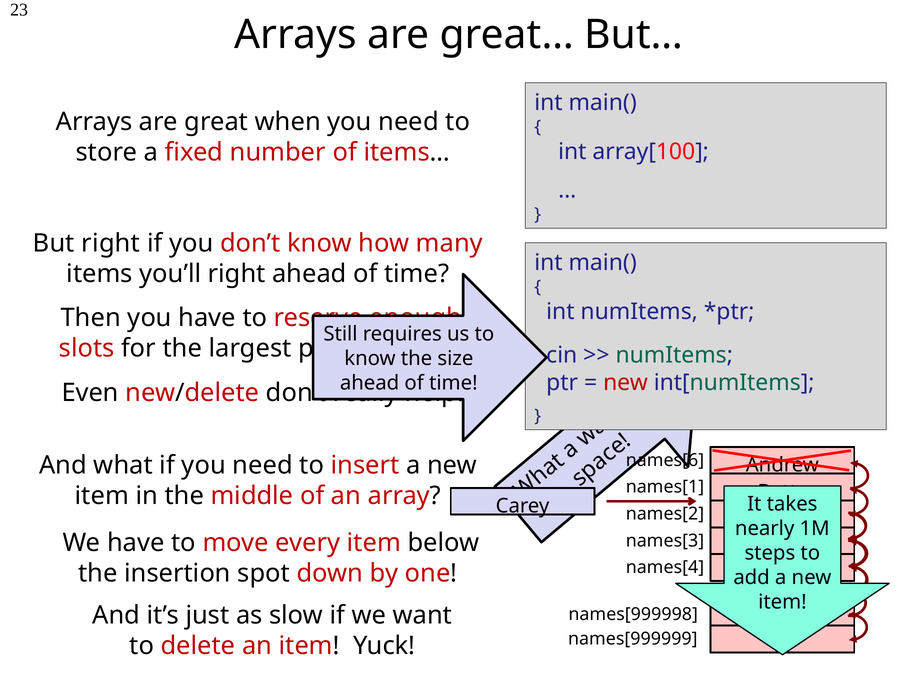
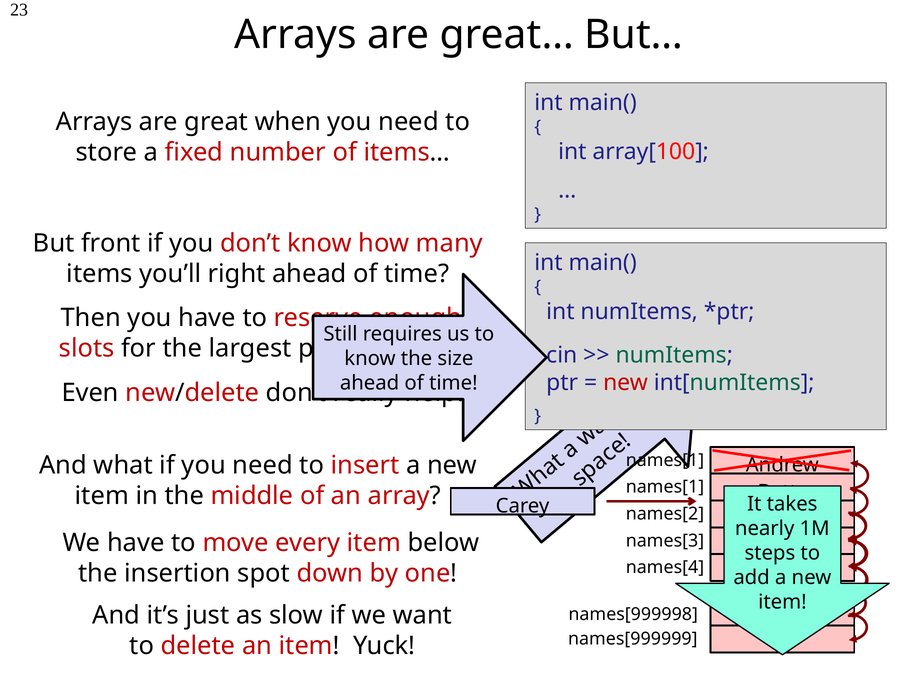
But right: right -> front
names[6 at (665, 460): names[6 -> names[1
